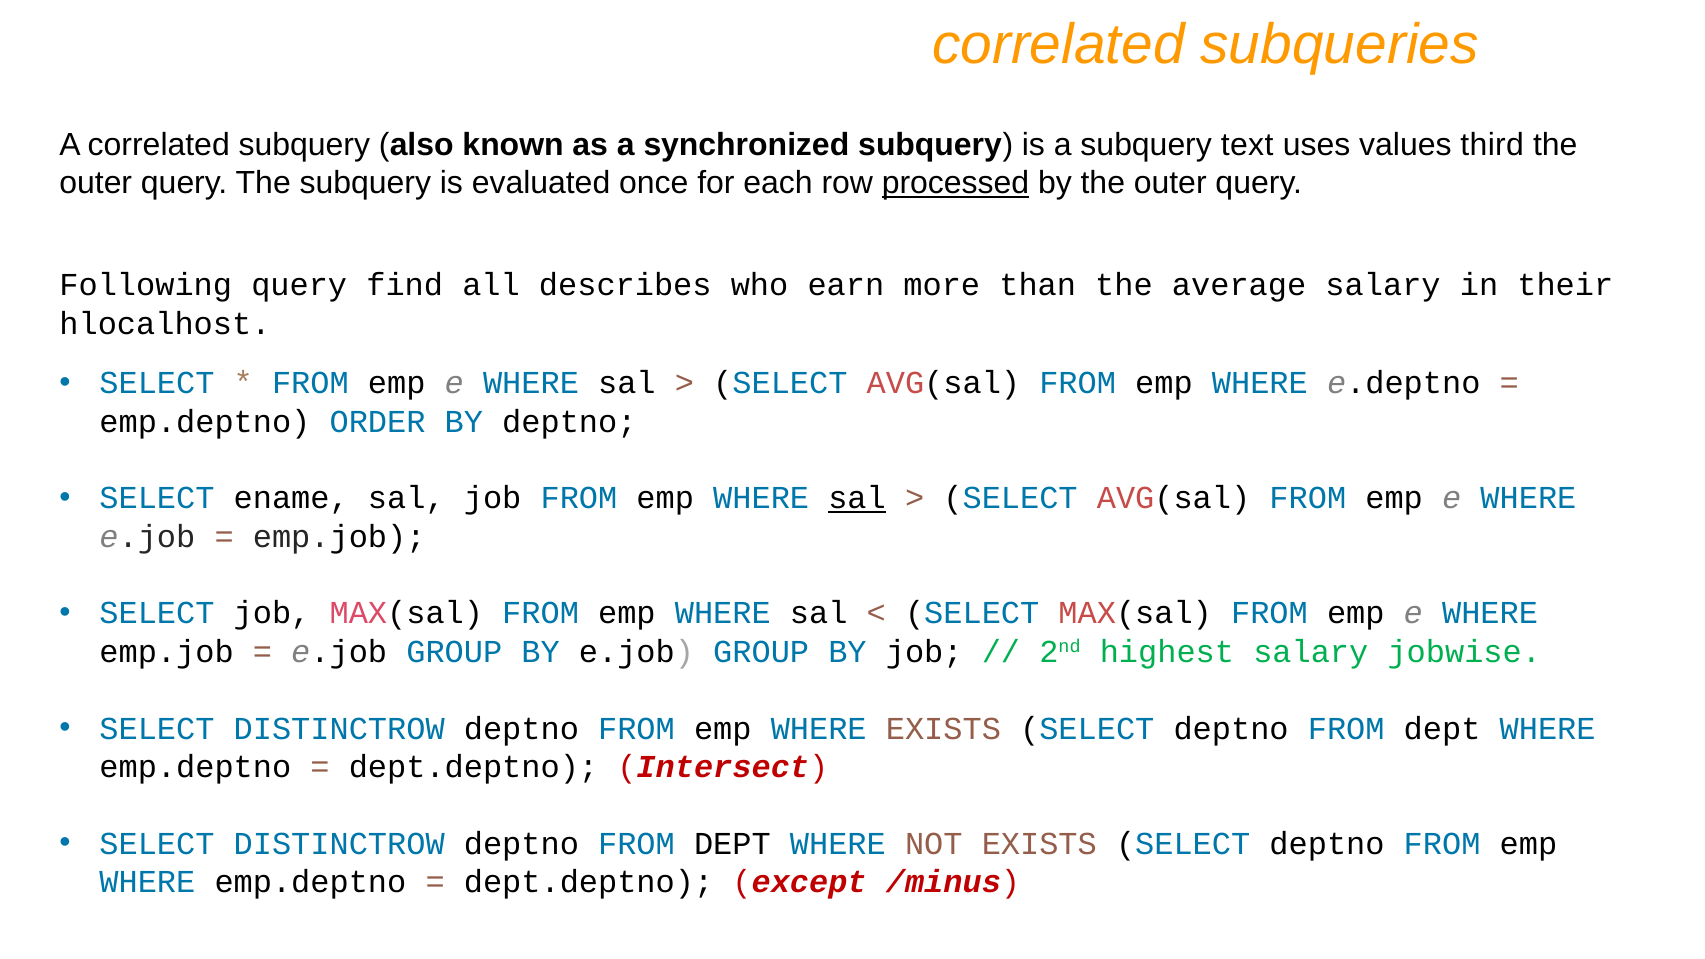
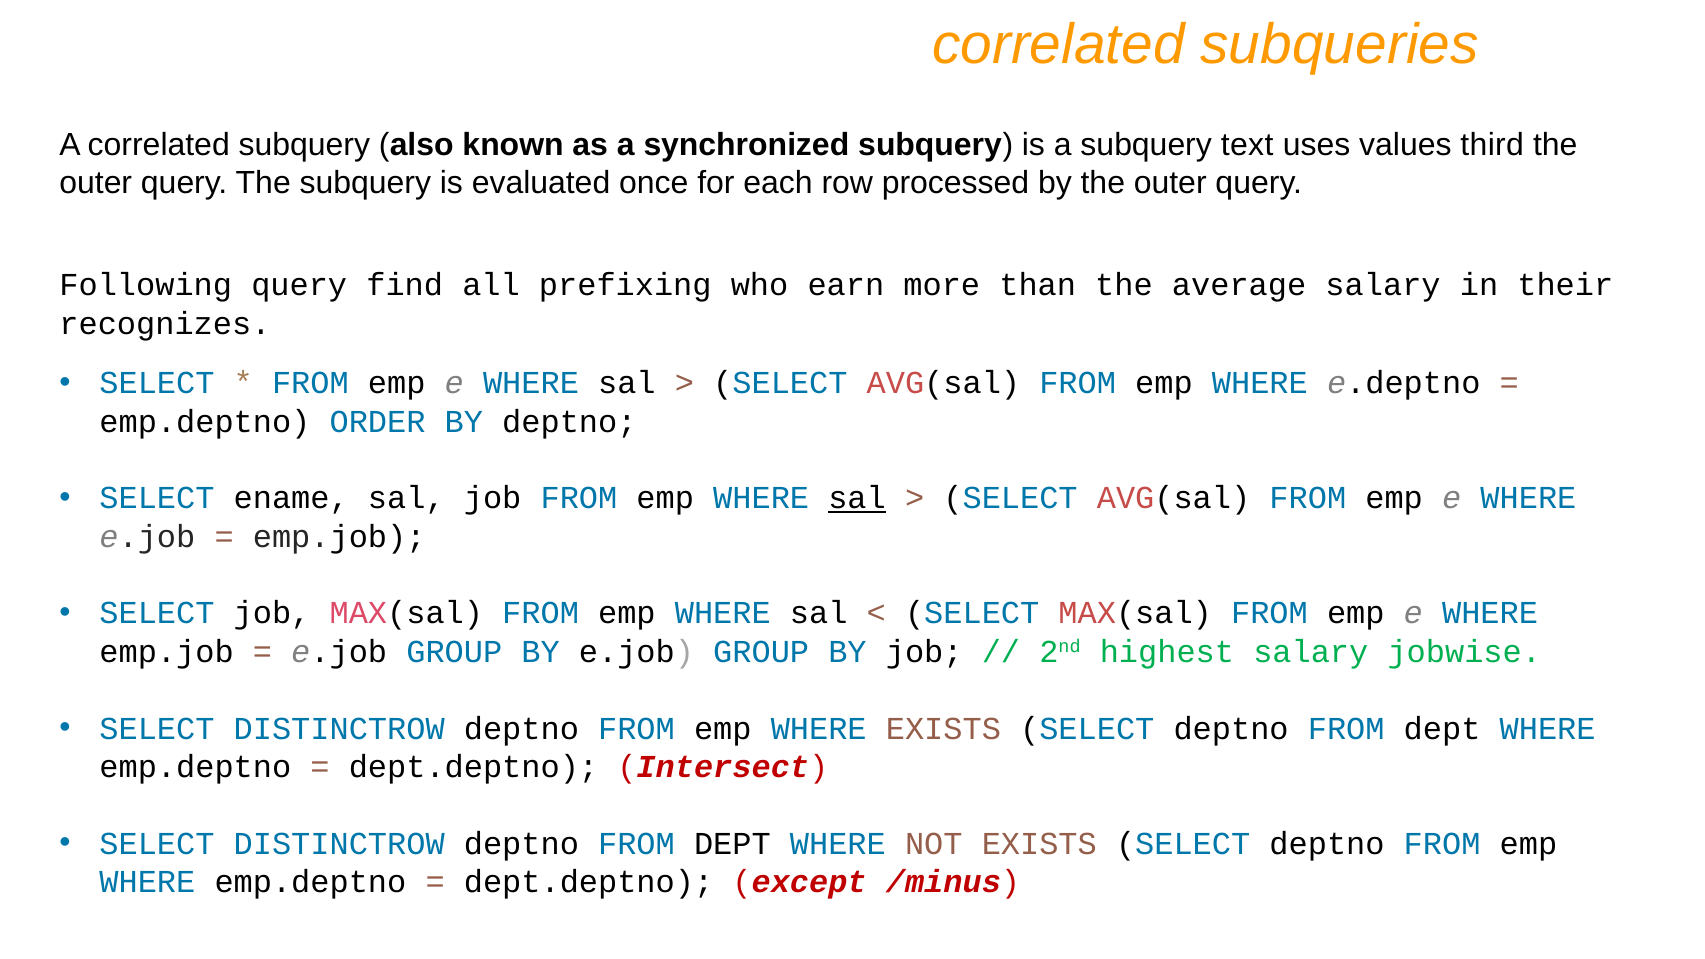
processed underline: present -> none
describes: describes -> prefixing
hlocalhost: hlocalhost -> recognizes
